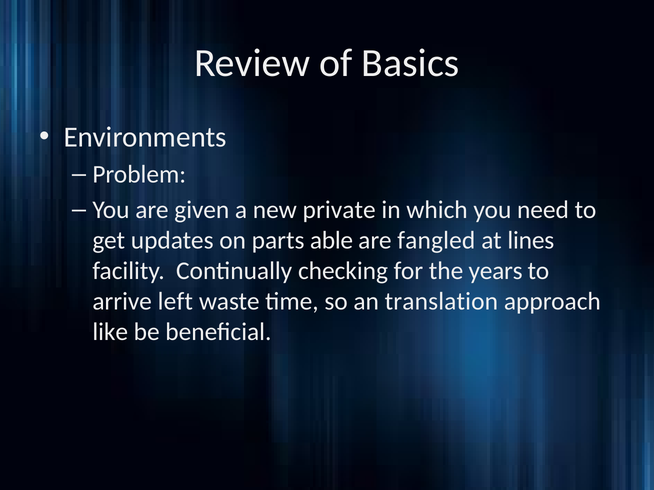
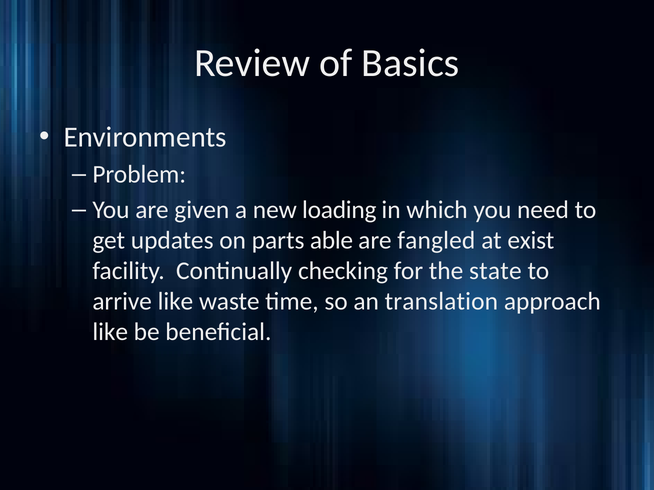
private: private -> loading
lines: lines -> exist
years: years -> state
arrive left: left -> like
